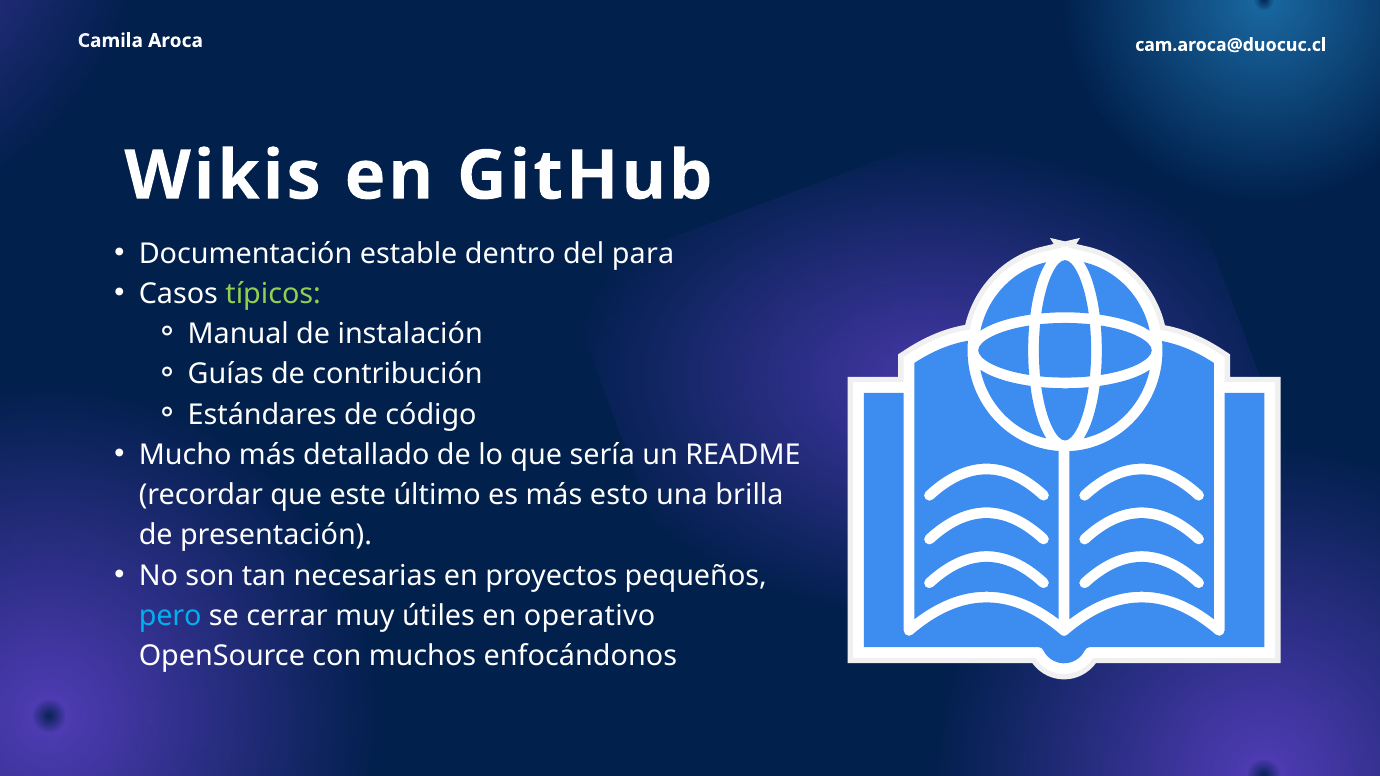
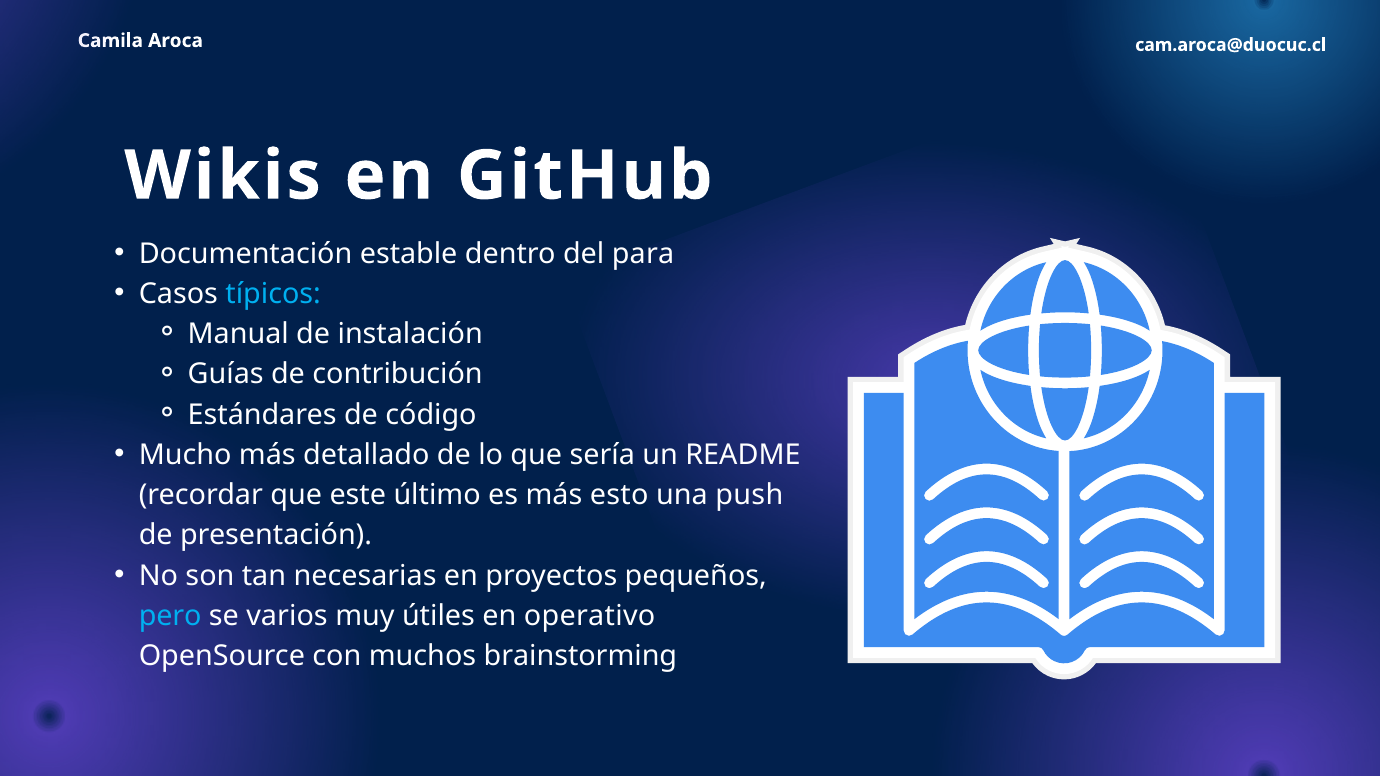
típicos colour: light green -> light blue
brilla: brilla -> push
cerrar: cerrar -> varios
enfocándonos: enfocándonos -> brainstorming
